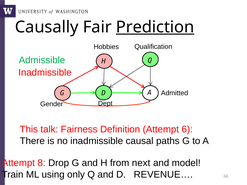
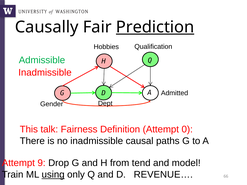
6: 6 -> 0
8: 8 -> 9
next: next -> tend
using underline: none -> present
